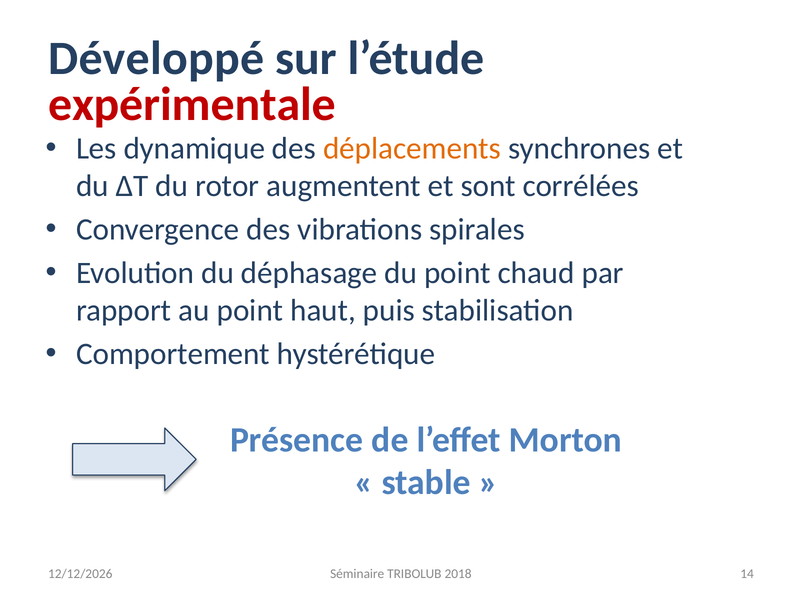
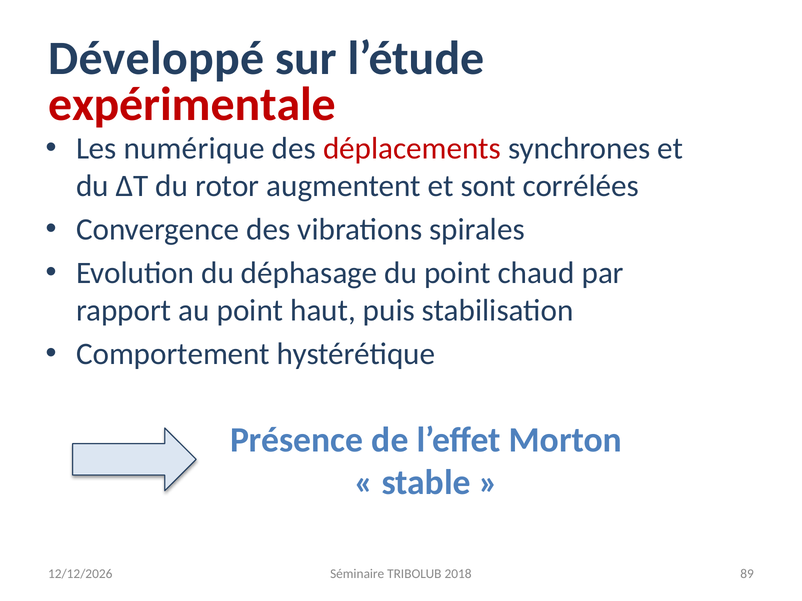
dynamique: dynamique -> numérique
déplacements colour: orange -> red
14: 14 -> 89
